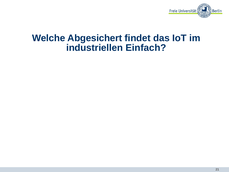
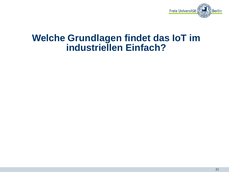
Abgesichert: Abgesichert -> Grundlagen
